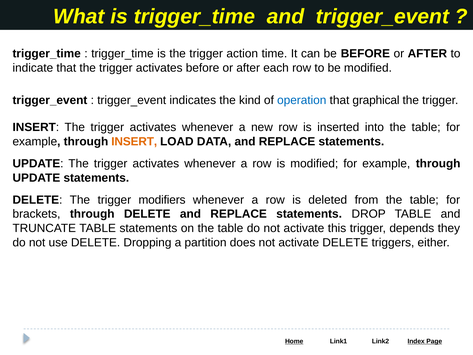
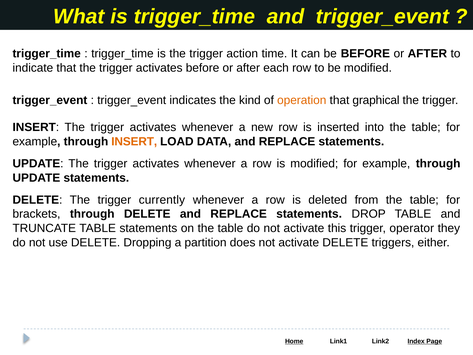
operation colour: blue -> orange
modifiers: modifiers -> currently
depends: depends -> operator
